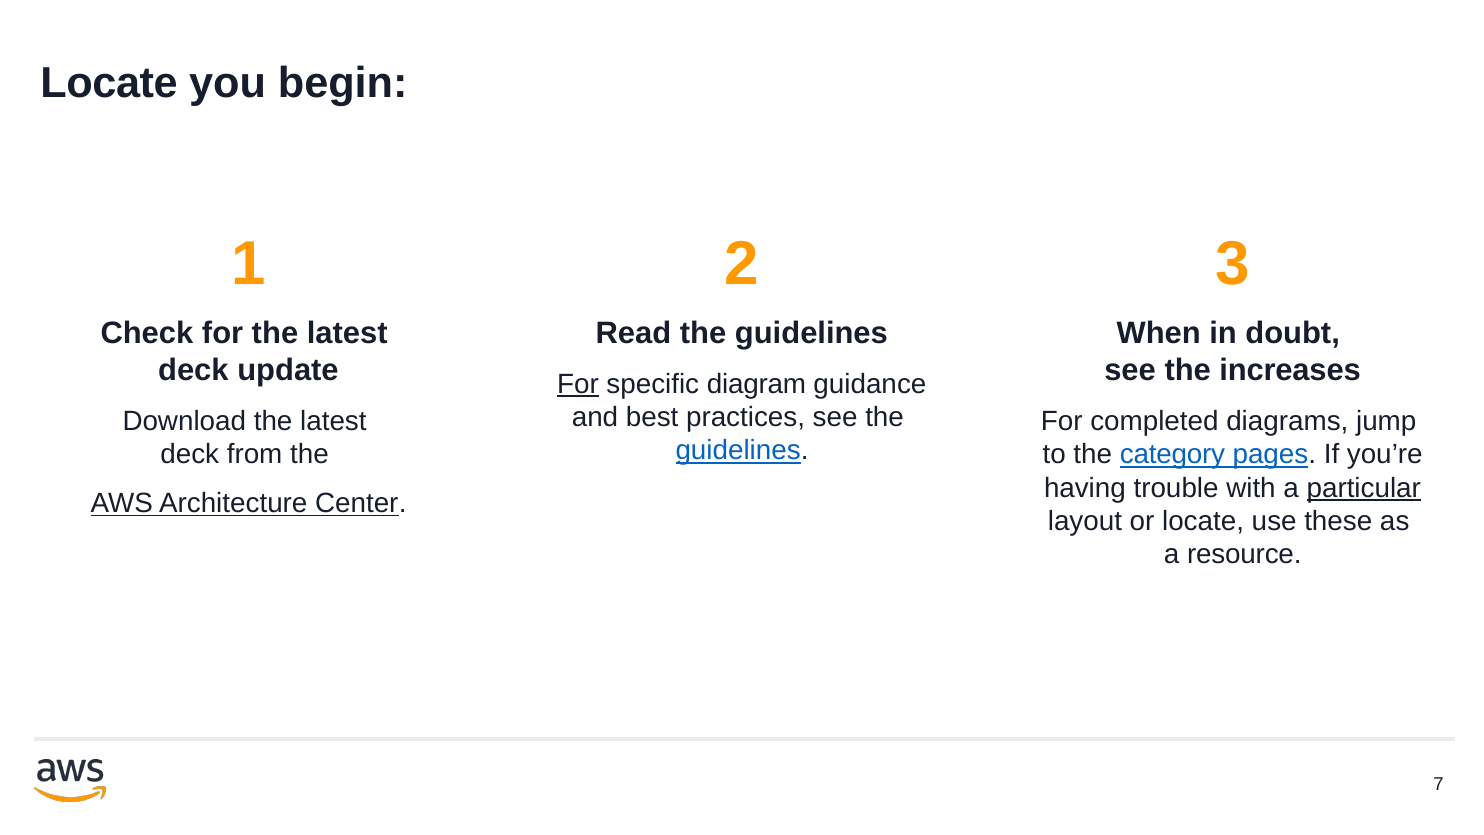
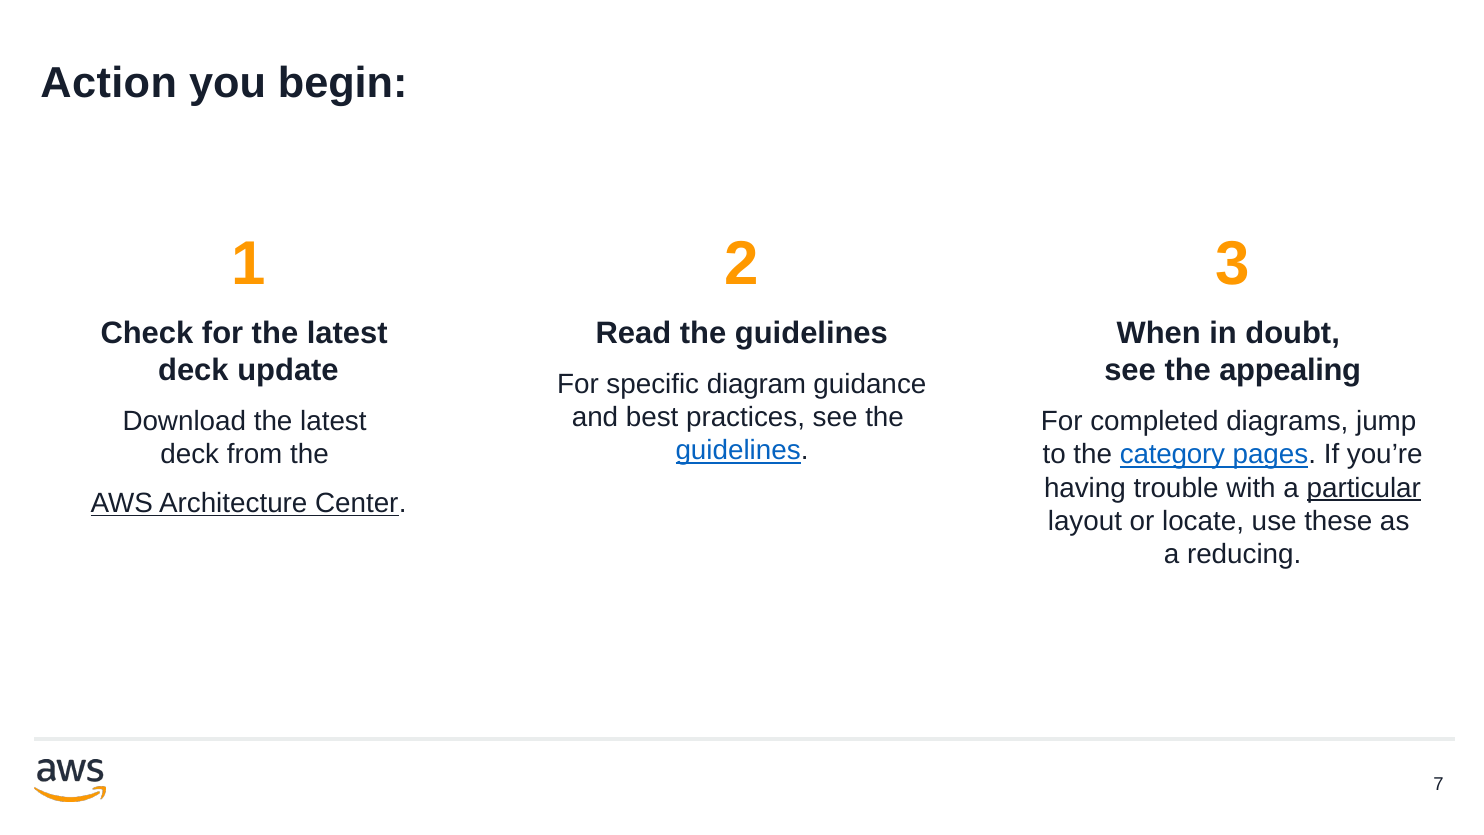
Locate at (109, 83): Locate -> Action
increases: increases -> appealing
For at (578, 384) underline: present -> none
resource: resource -> reducing
